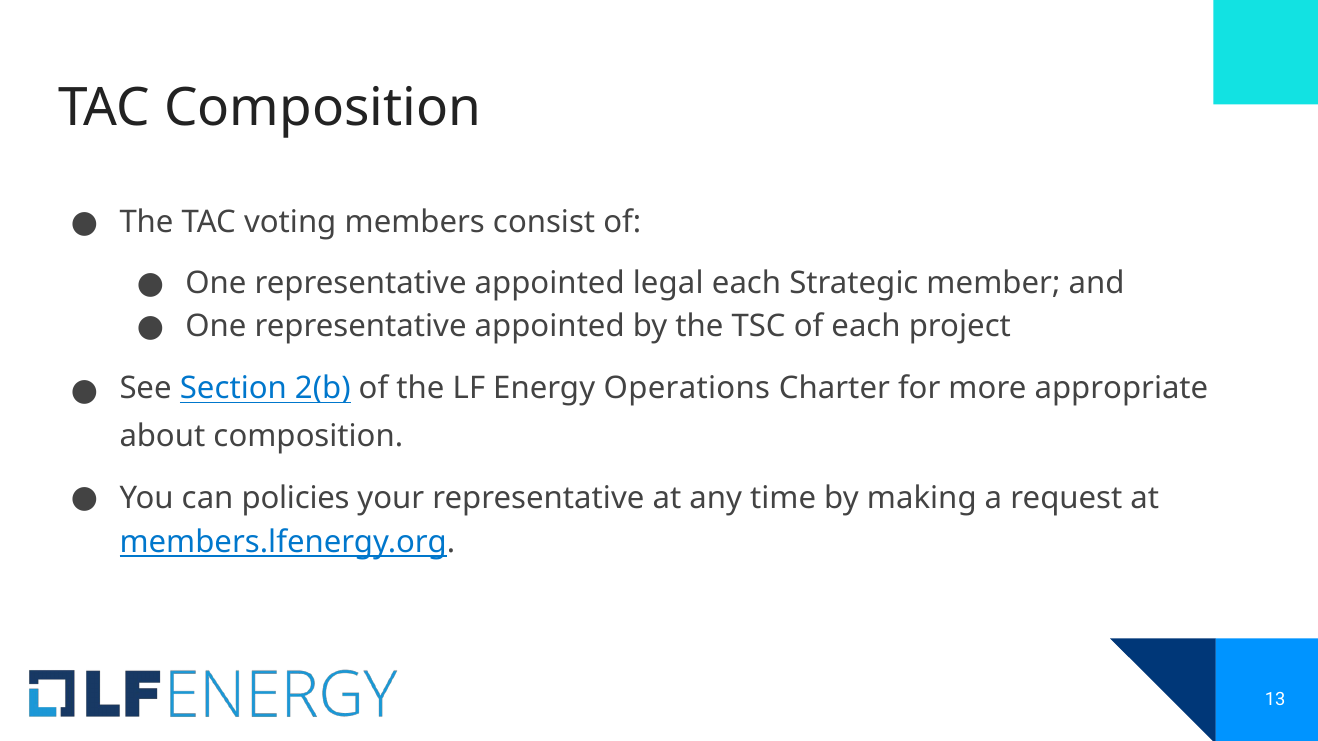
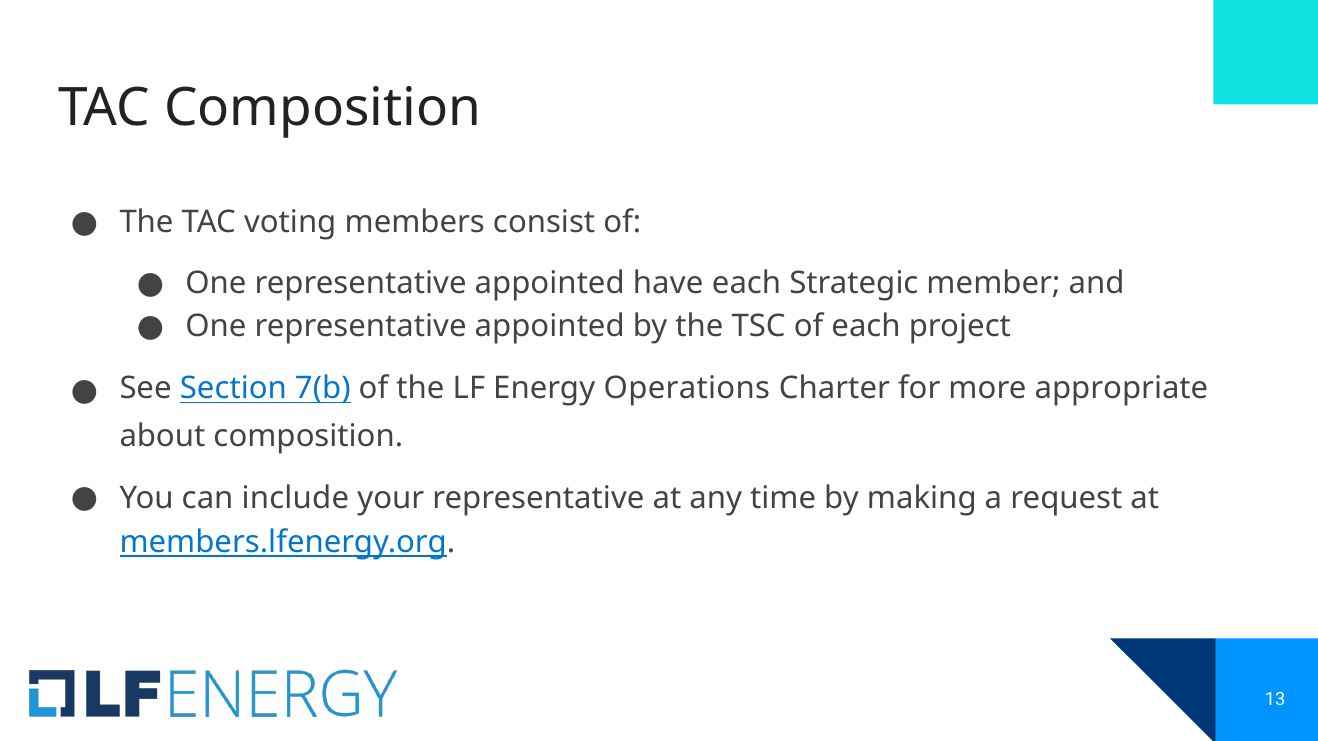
legal: legal -> have
2(b: 2(b -> 7(b
policies: policies -> include
